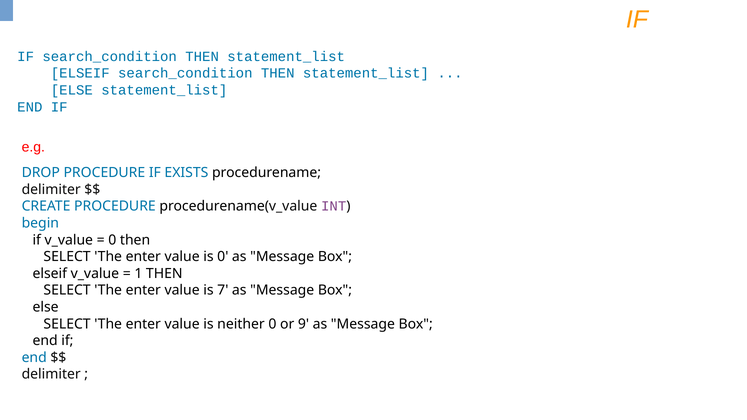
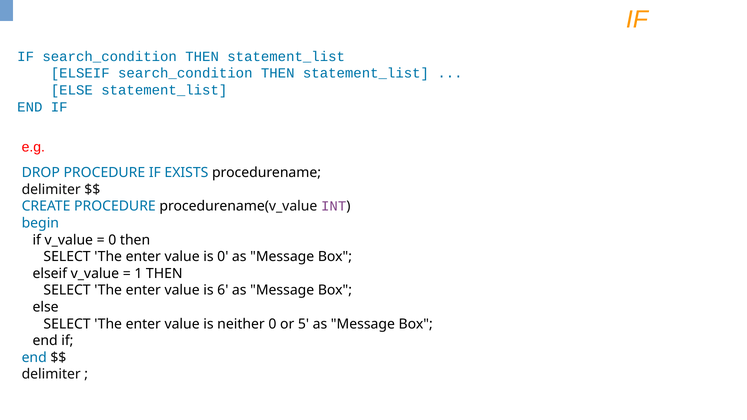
7: 7 -> 6
9: 9 -> 5
